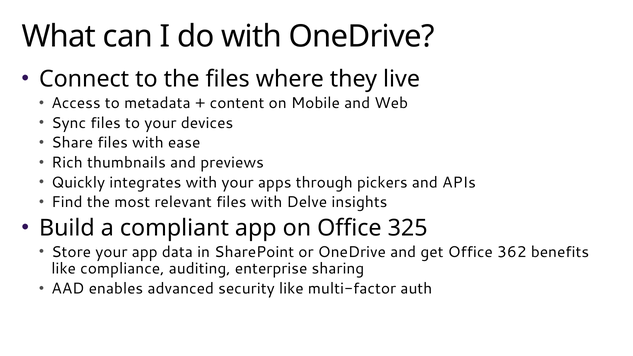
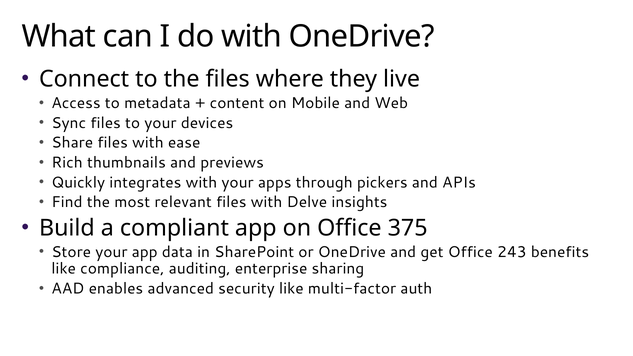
325: 325 -> 375
362: 362 -> 243
